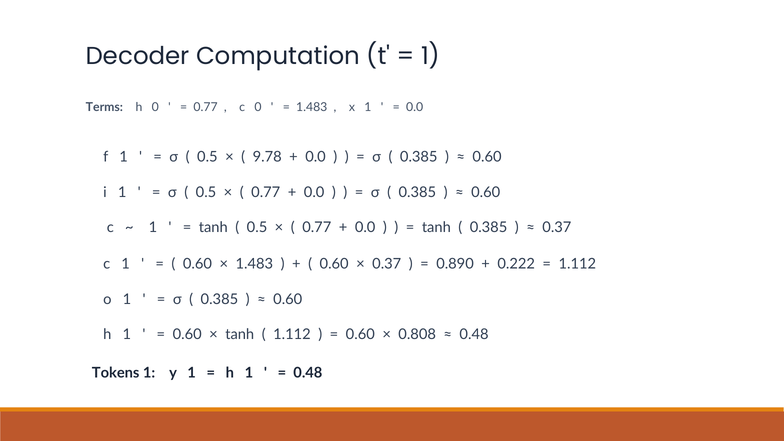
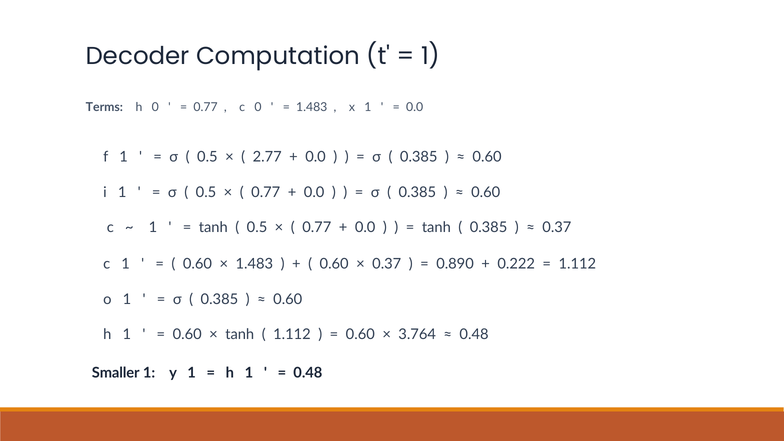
9.78: 9.78 -> 2.77
0.808: 0.808 -> 3.764
Tokens: Tokens -> Smaller
